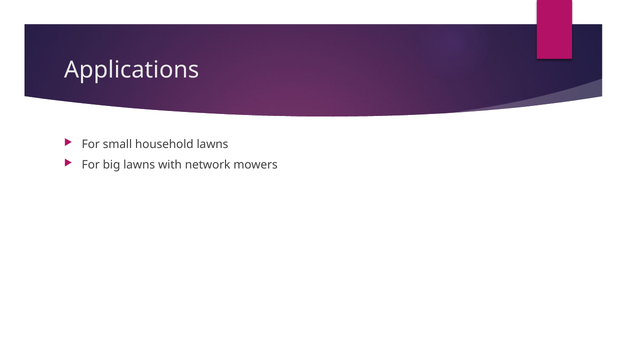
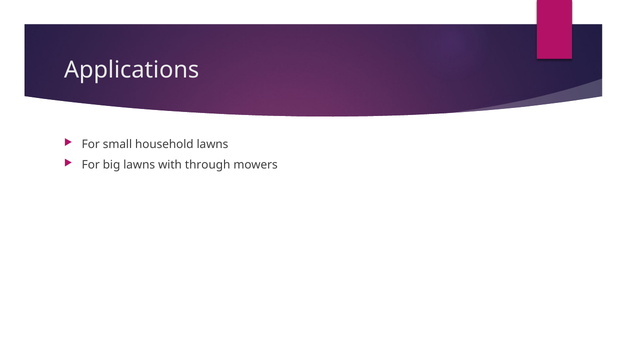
network: network -> through
